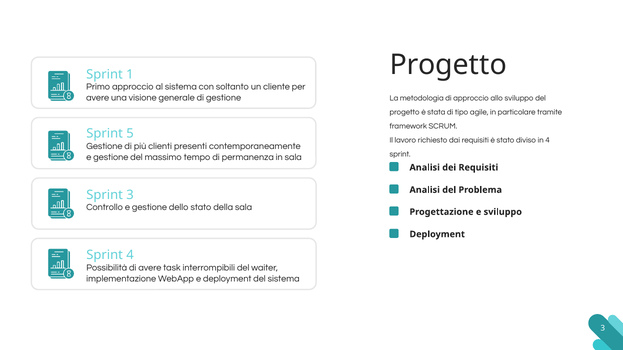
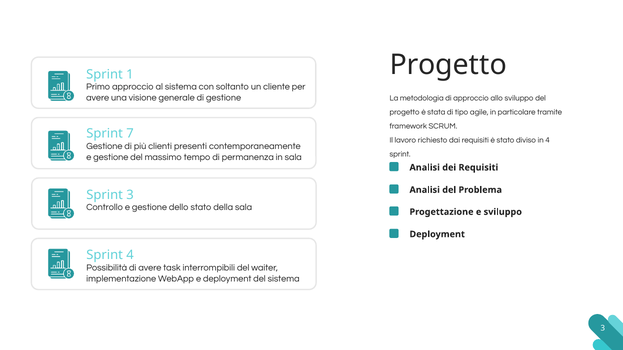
5: 5 -> 7
